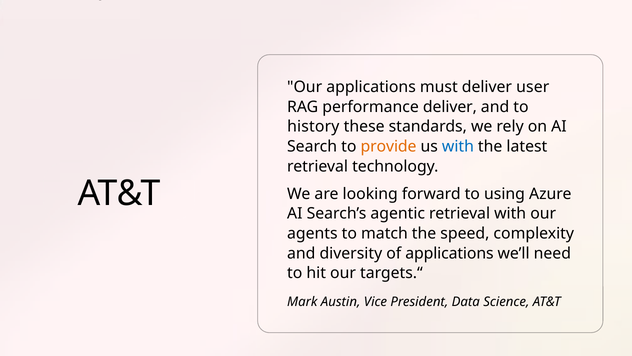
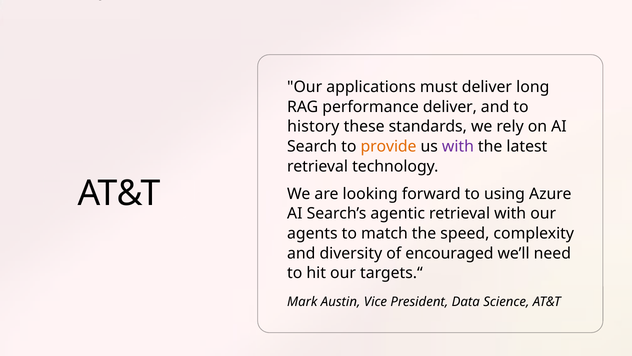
user: user -> long
with at (458, 146) colour: blue -> purple
of applications: applications -> encouraged
